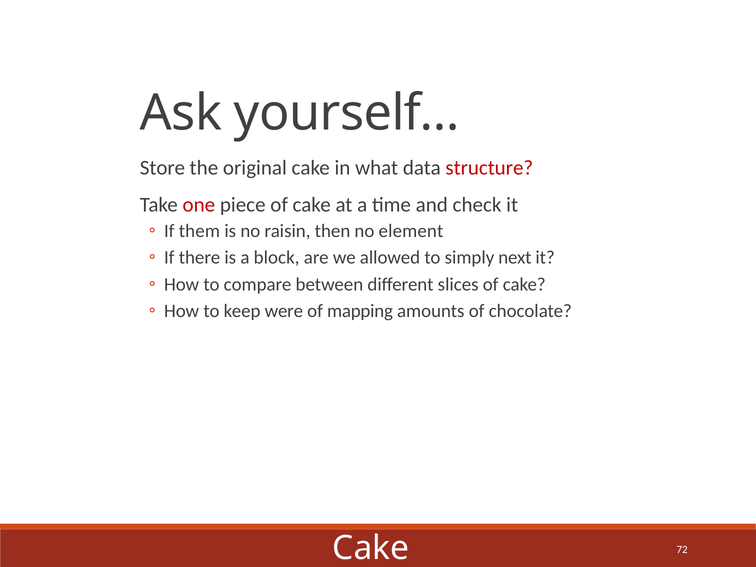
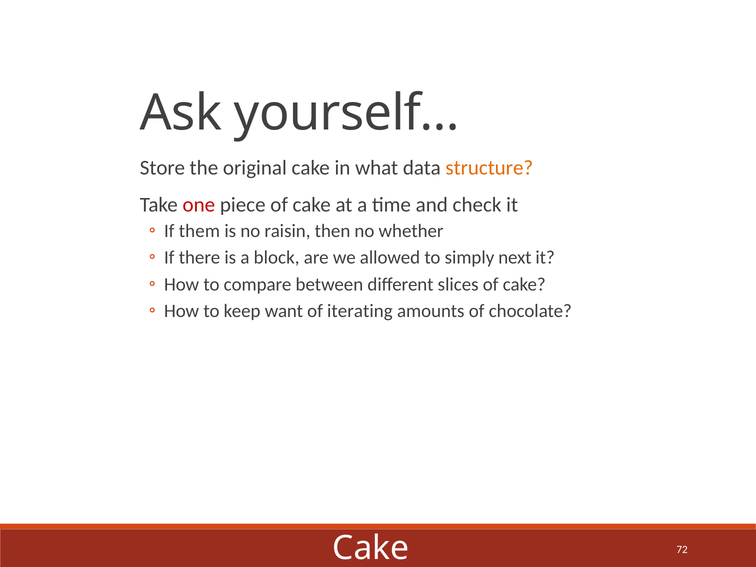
structure colour: red -> orange
element: element -> whether
were: were -> want
mapping: mapping -> iterating
